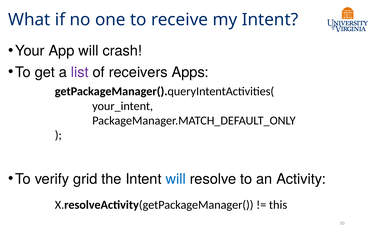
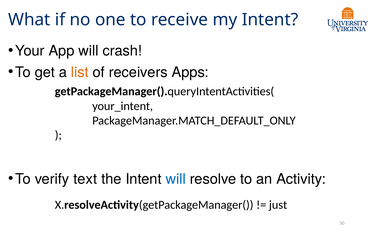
list colour: purple -> orange
grid: grid -> text
this: this -> just
